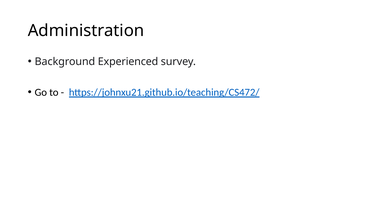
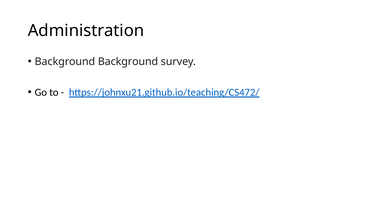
Background Experienced: Experienced -> Background
